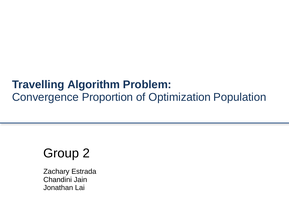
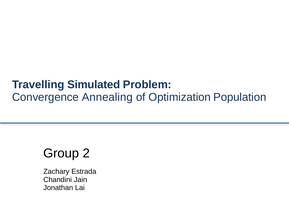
Algorithm: Algorithm -> Simulated
Proportion: Proportion -> Annealing
